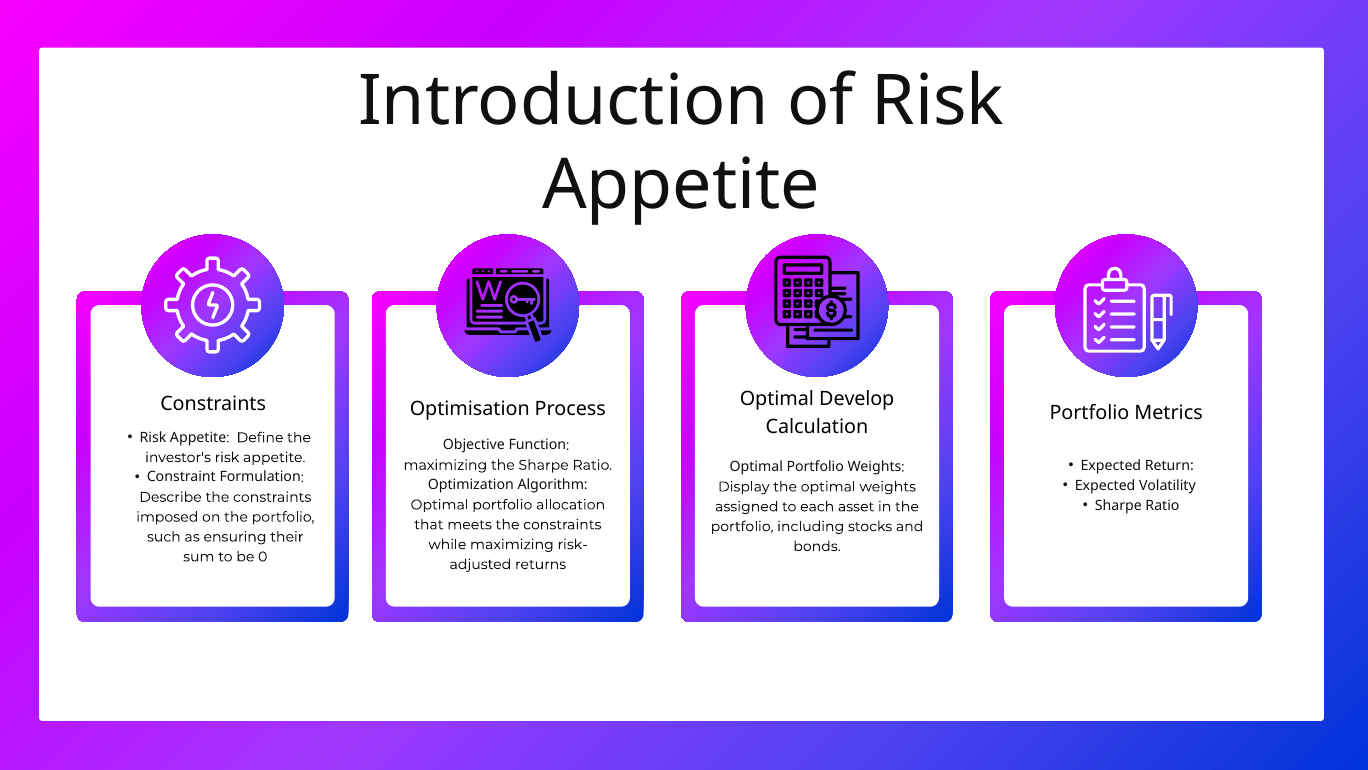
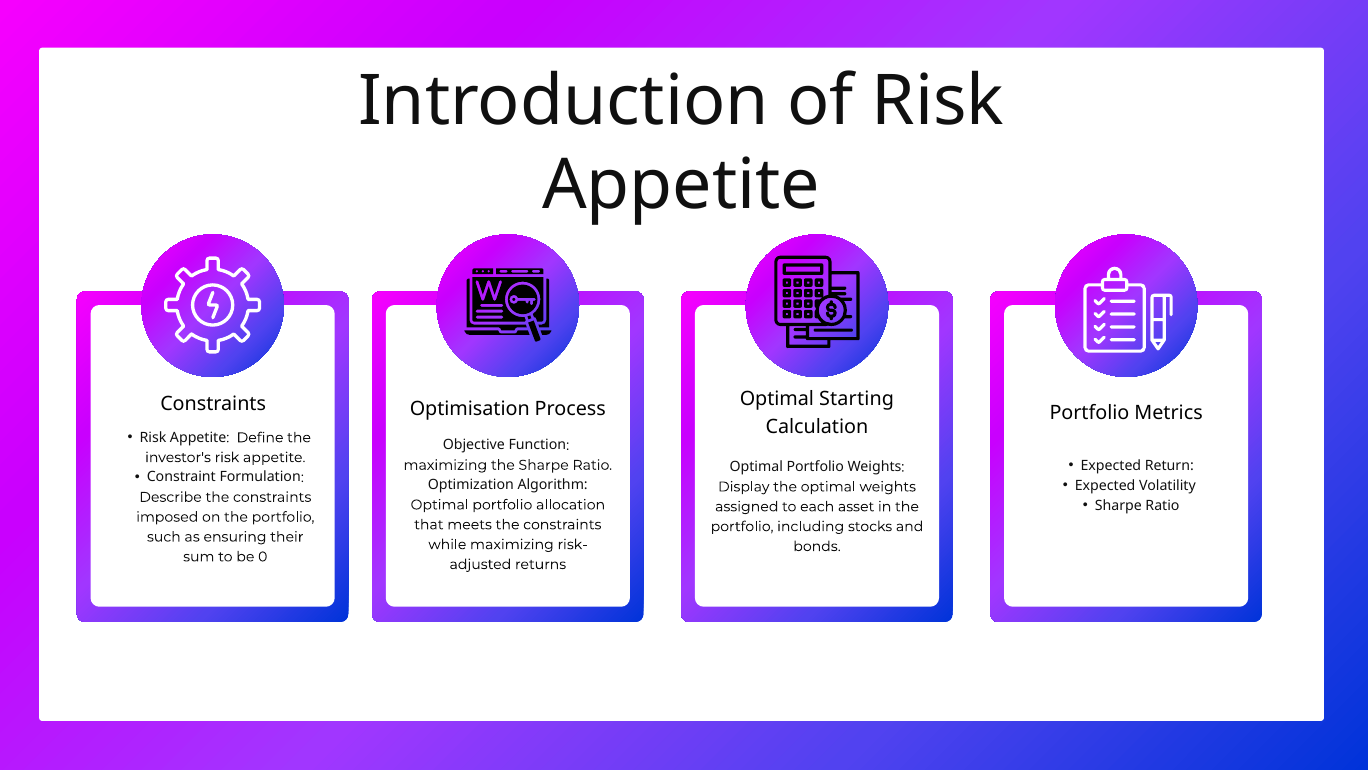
Develop: Develop -> Starting
